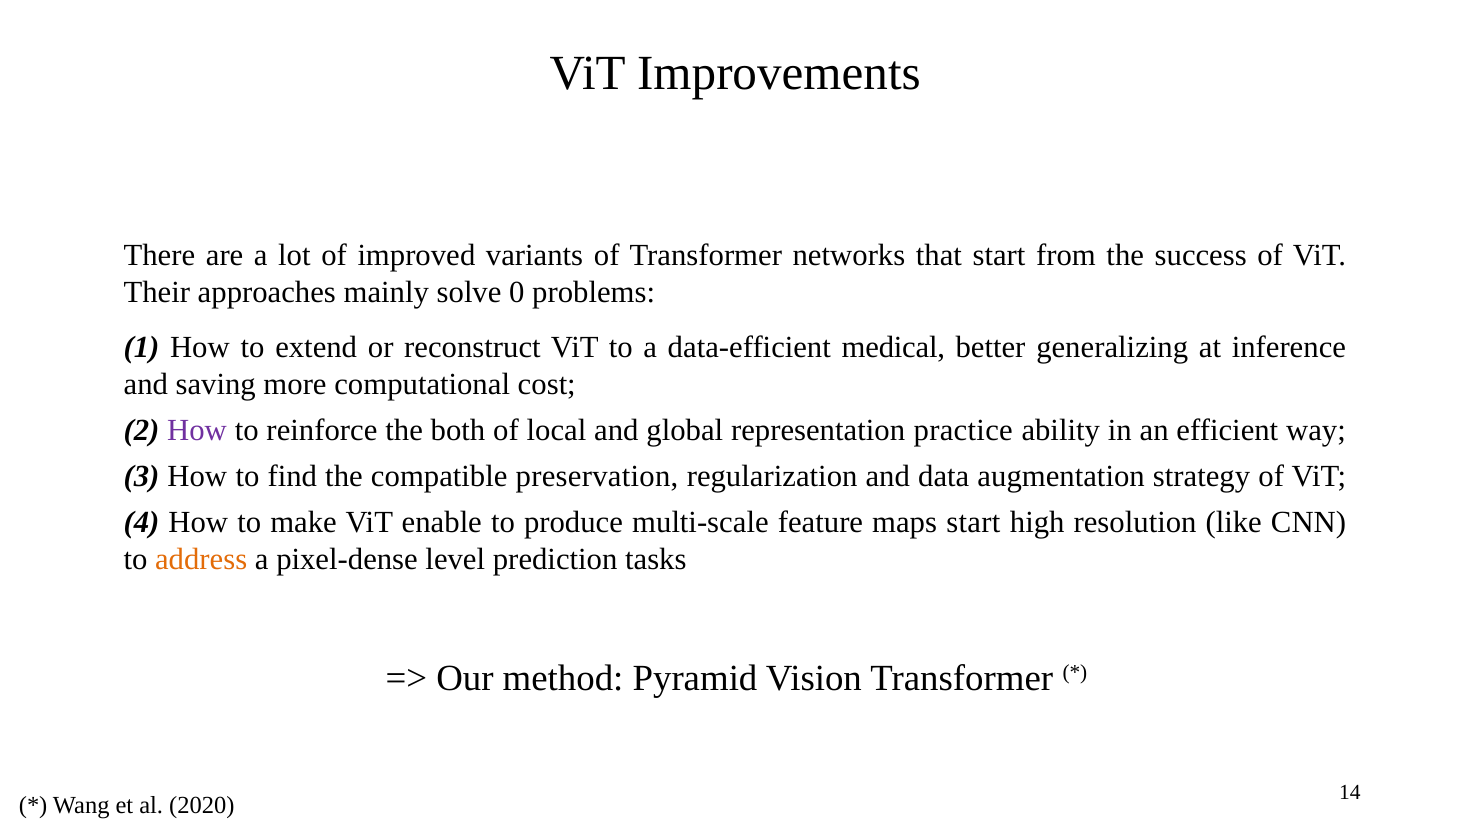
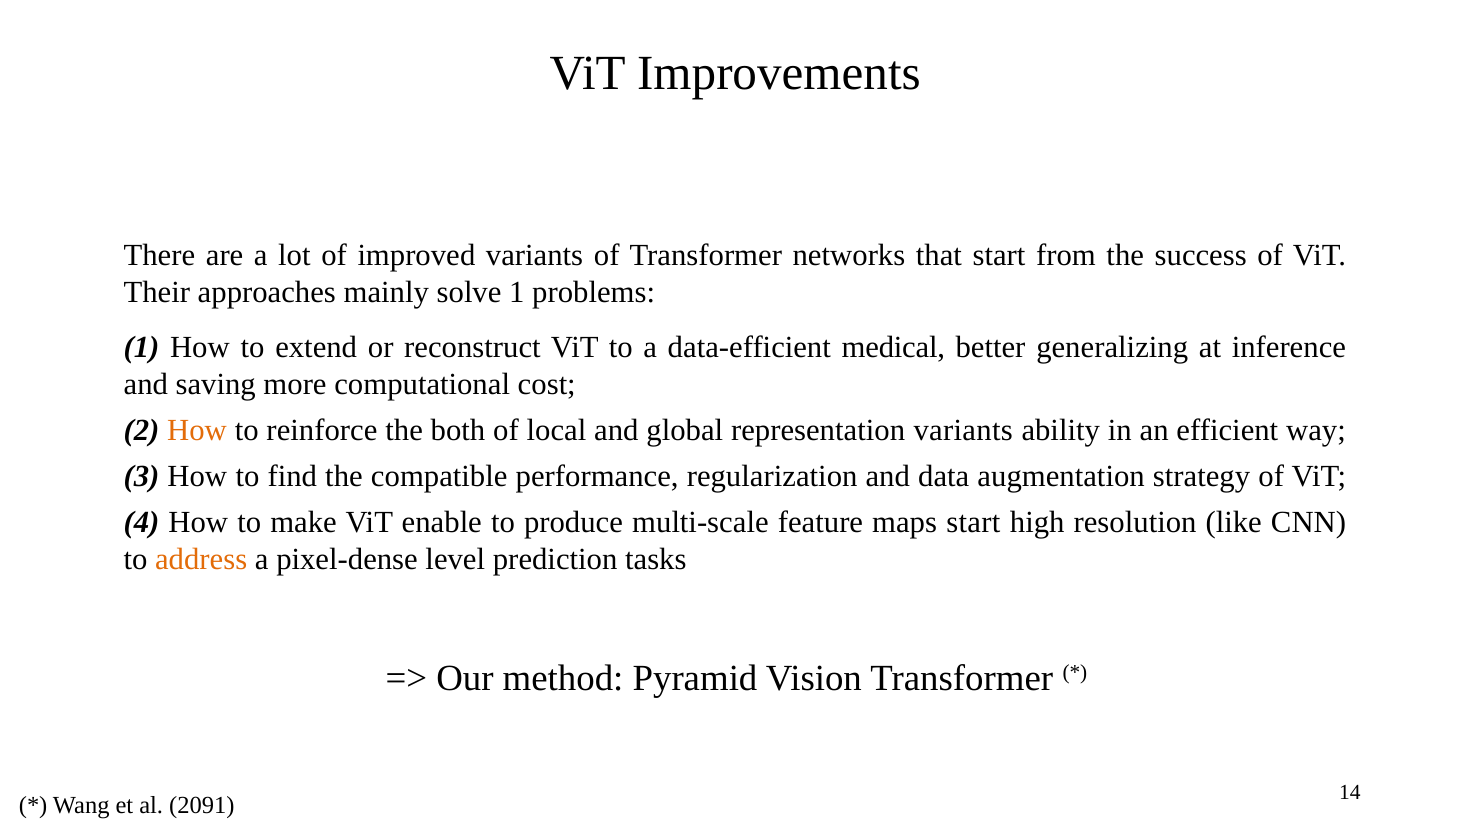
solve 0: 0 -> 1
How at (197, 430) colour: purple -> orange
representation practice: practice -> variants
preservation: preservation -> performance
2020: 2020 -> 2091
